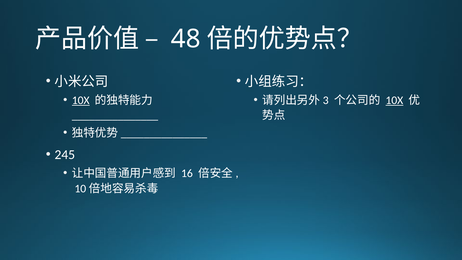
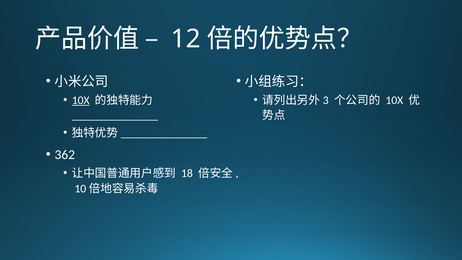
48: 48 -> 12
10X at (394, 100) underline: present -> none
245: 245 -> 362
16: 16 -> 18
